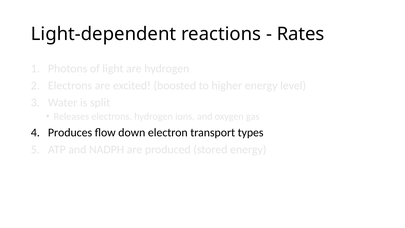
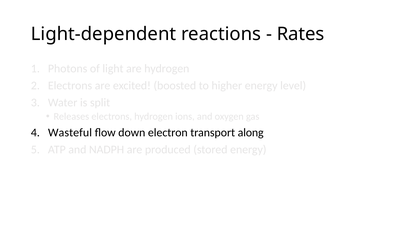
Produces: Produces -> Wasteful
types: types -> along
